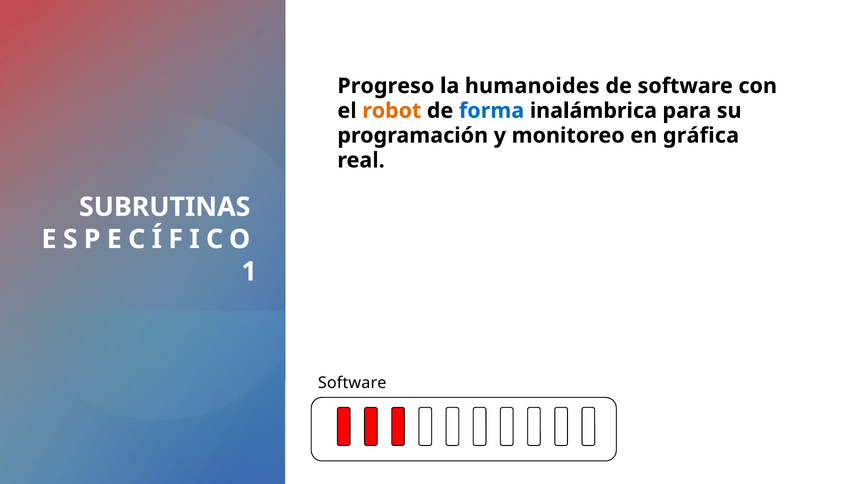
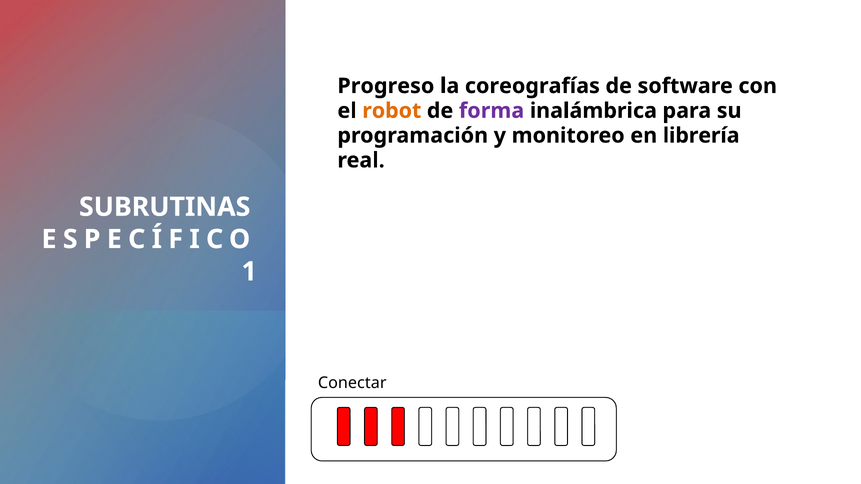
humanoides: humanoides -> coreografías
forma colour: blue -> purple
gráfica: gráfica -> librería
Software at (352, 383): Software -> Conectar
